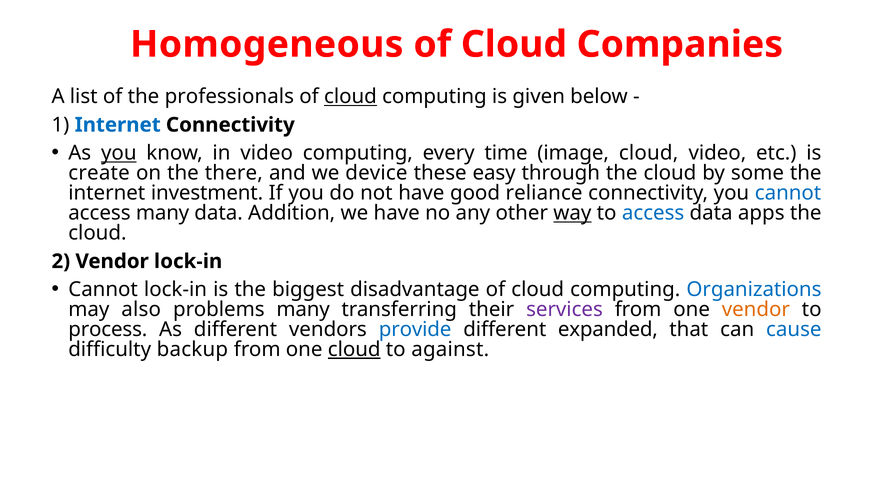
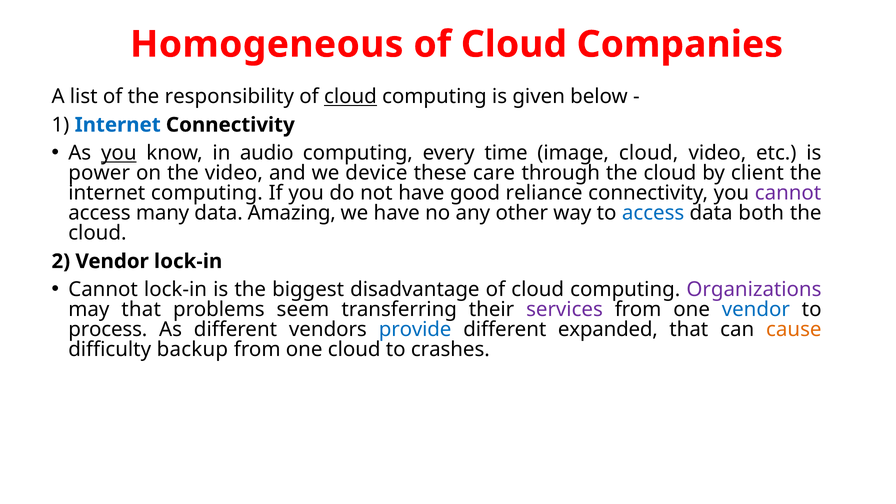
professionals: professionals -> responsibility
in video: video -> audio
create: create -> power
the there: there -> video
easy: easy -> care
some: some -> client
internet investment: investment -> computing
cannot at (788, 193) colour: blue -> purple
Addition: Addition -> Amazing
way underline: present -> none
apps: apps -> both
Organizations colour: blue -> purple
may also: also -> that
problems many: many -> seem
vendor at (756, 310) colour: orange -> blue
cause colour: blue -> orange
cloud at (354, 350) underline: present -> none
against: against -> crashes
